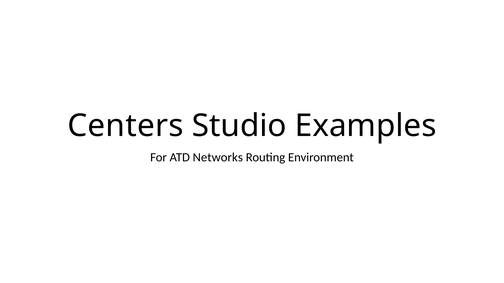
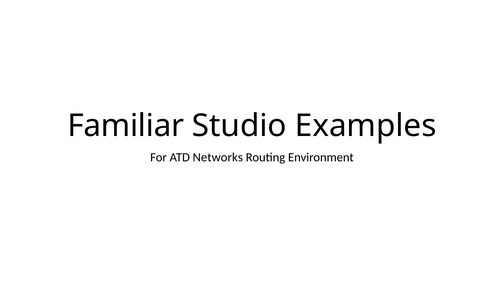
Centers: Centers -> Familiar
